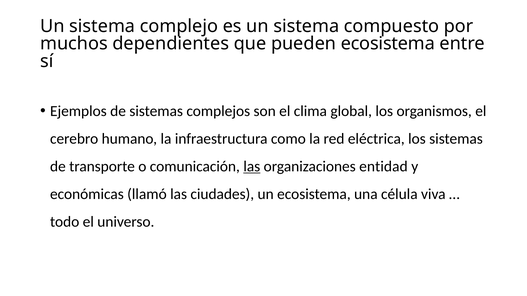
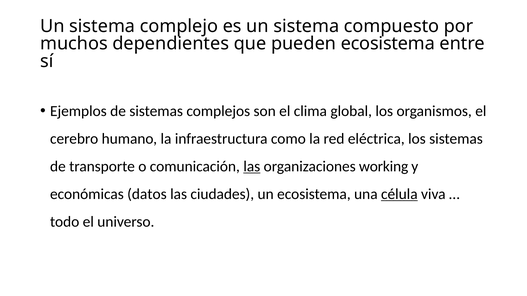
entidad: entidad -> working
llamó: llamó -> datos
célula underline: none -> present
